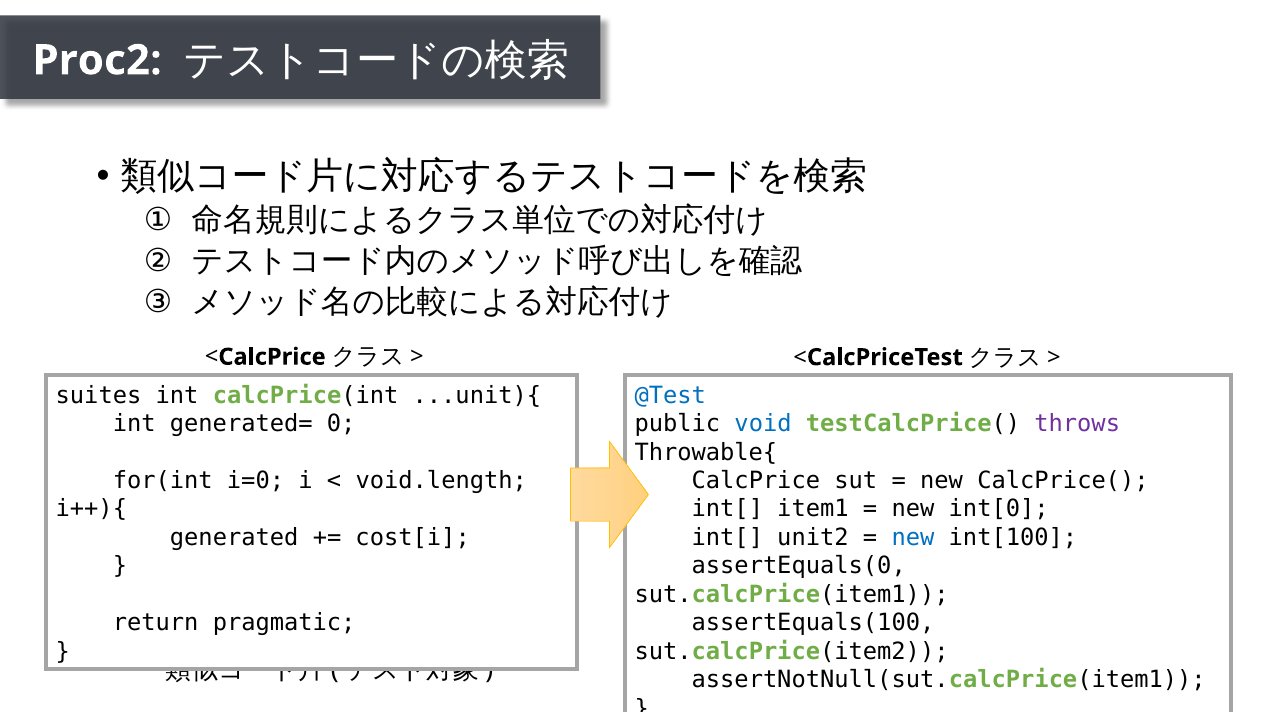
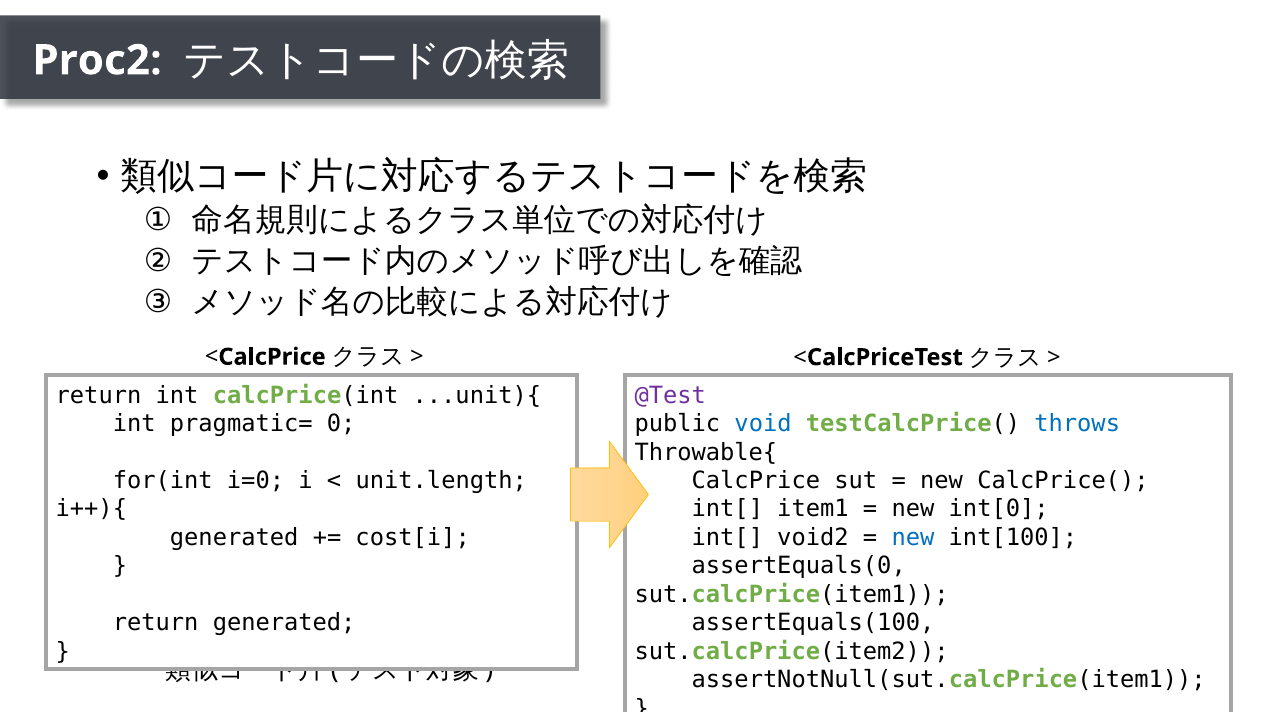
suites at (99, 395): suites -> return
@Test colour: blue -> purple
generated=: generated= -> pragmatic=
throws colour: purple -> blue
void.length: void.length -> unit.length
unit2: unit2 -> void2
return pragmatic: pragmatic -> generated
